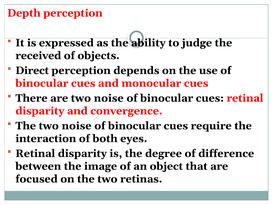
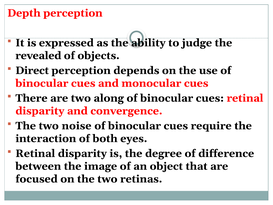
received: received -> revealed
are two noise: noise -> along
